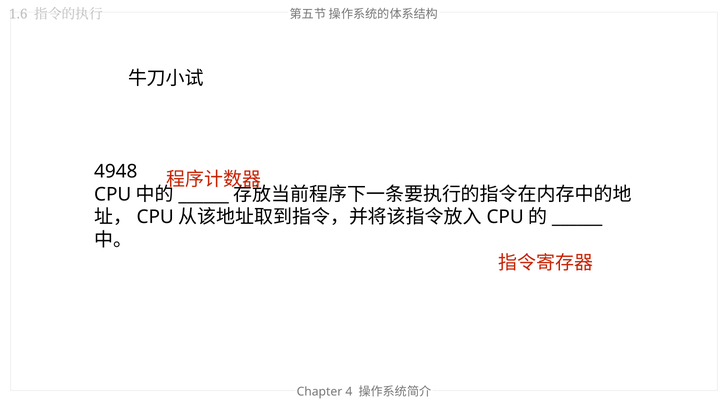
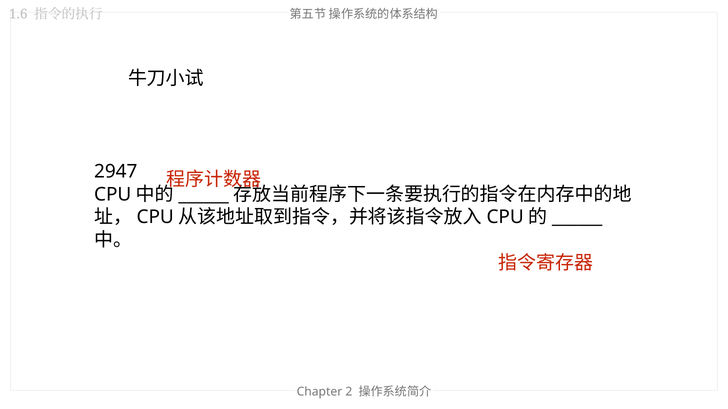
4948: 4948 -> 2947
4: 4 -> 2
